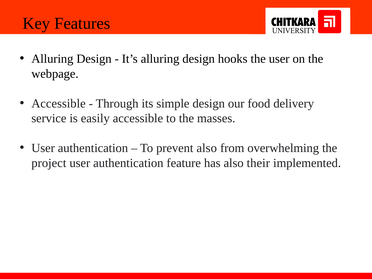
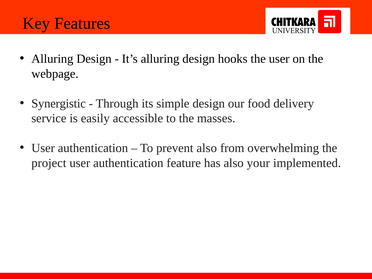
Accessible at (59, 103): Accessible -> Synergistic
their: their -> your
